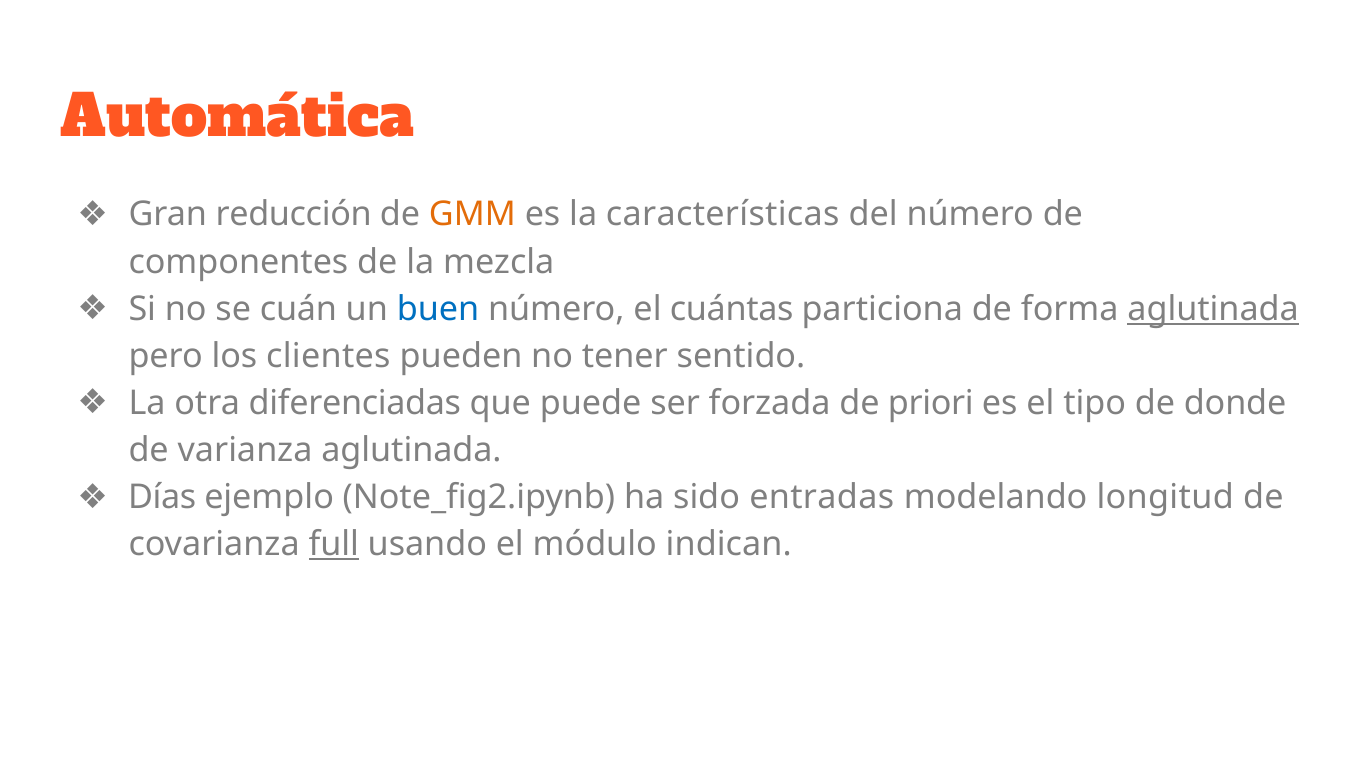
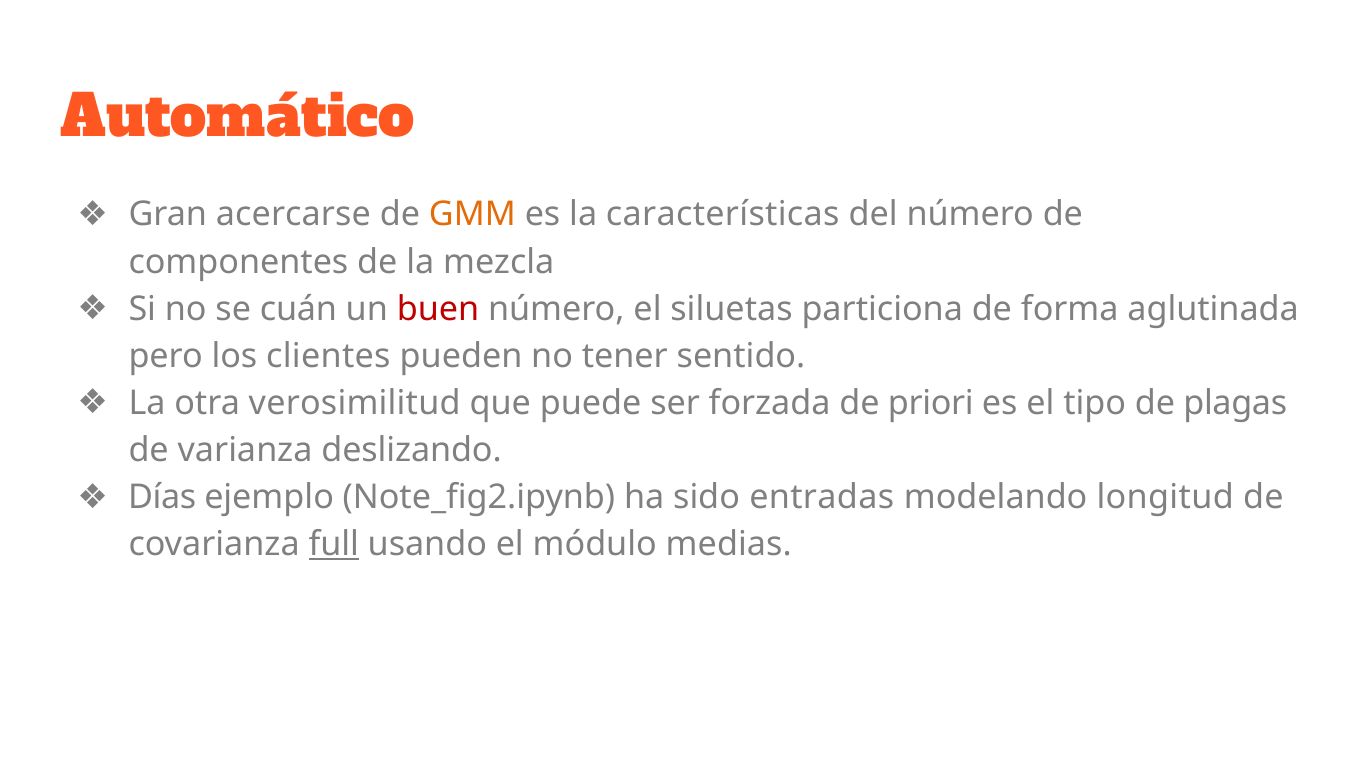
Automática: Automática -> Automático
reducción: reducción -> acercarse
buen colour: blue -> red
cuántas: cuántas -> siluetas
aglutinada at (1213, 309) underline: present -> none
diferenciadas: diferenciadas -> verosimilitud
donde: donde -> plagas
varianza aglutinada: aglutinada -> deslizando
indican: indican -> medias
